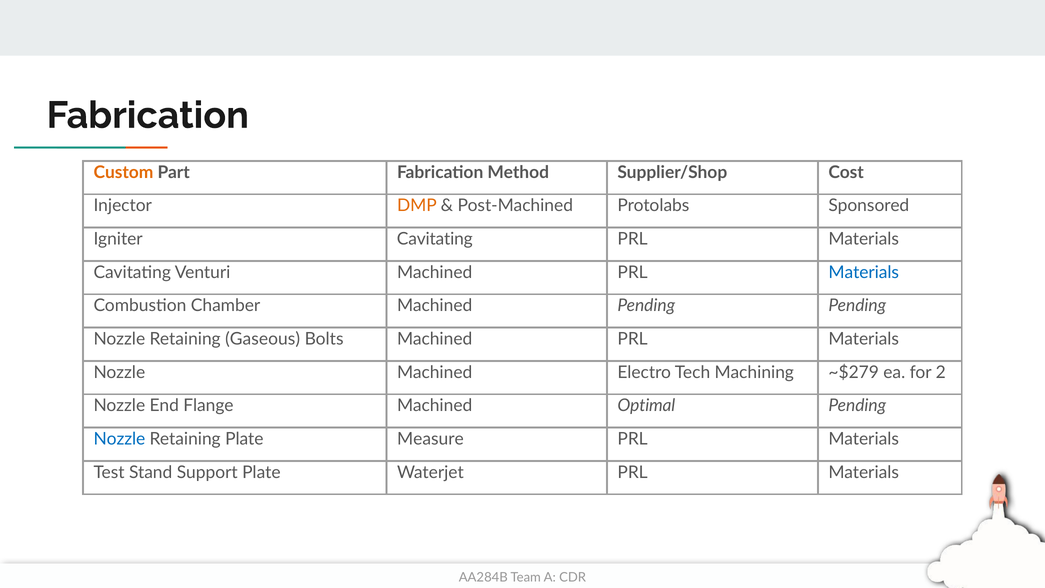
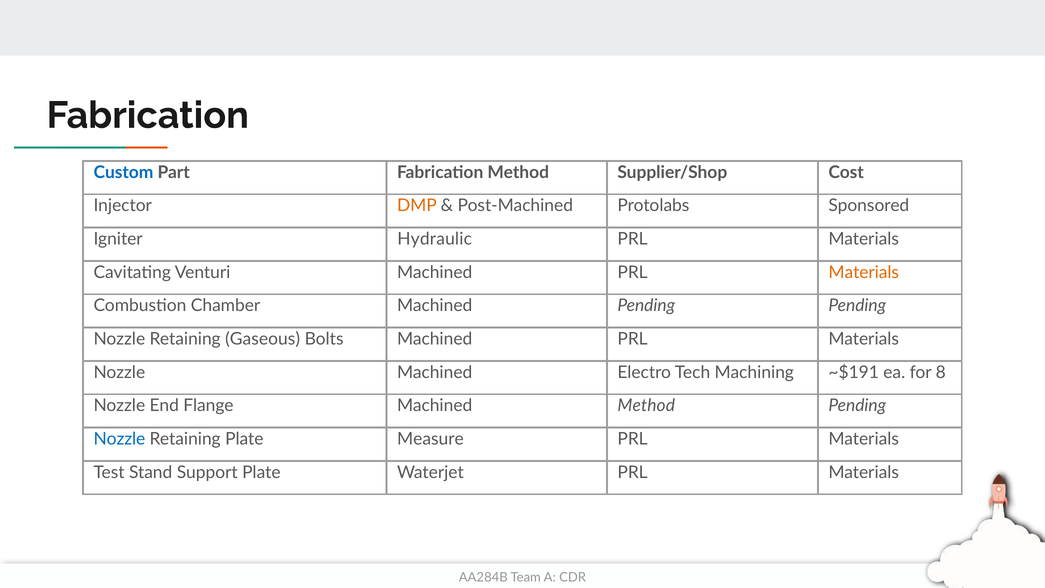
Custom colour: orange -> blue
Igniter Cavitating: Cavitating -> Hydraulic
Materials at (864, 272) colour: blue -> orange
~$279: ~$279 -> ~$191
2: 2 -> 8
Machined Optimal: Optimal -> Method
